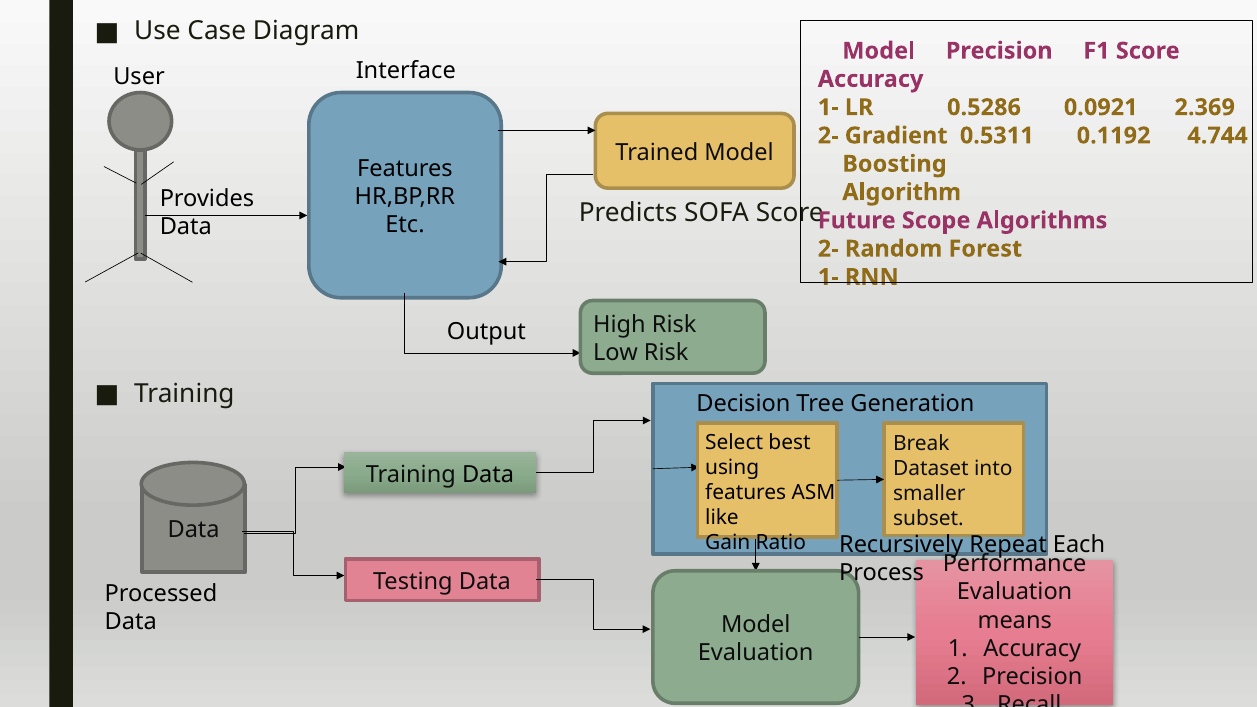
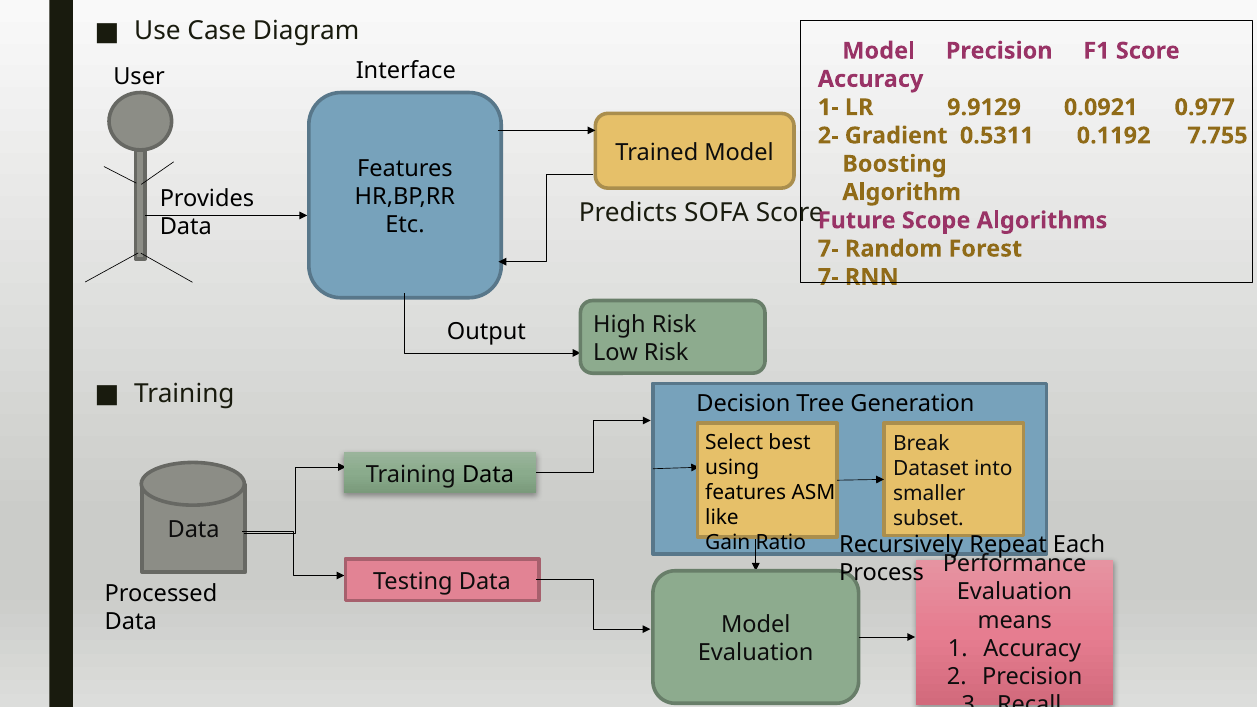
0.5286: 0.5286 -> 9.9129
2.369: 2.369 -> 0.977
4.744: 4.744 -> 7.755
2- at (828, 249): 2- -> 7-
1- at (828, 277): 1- -> 7-
